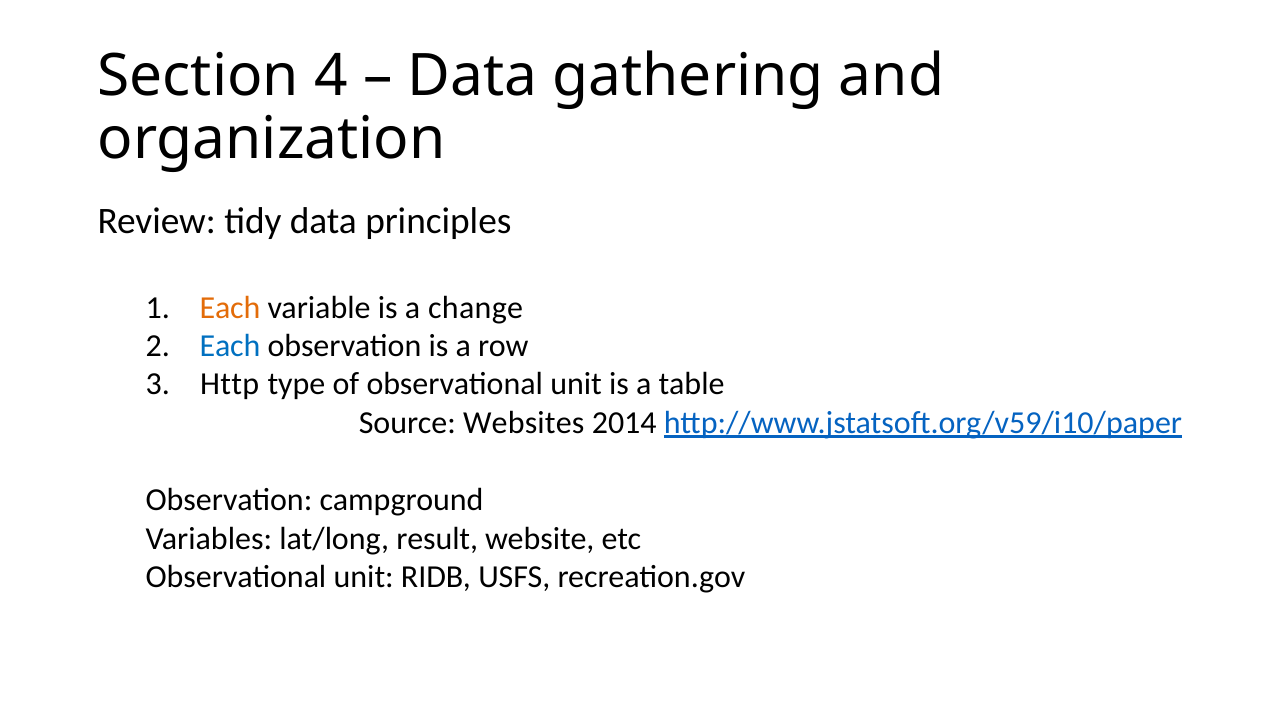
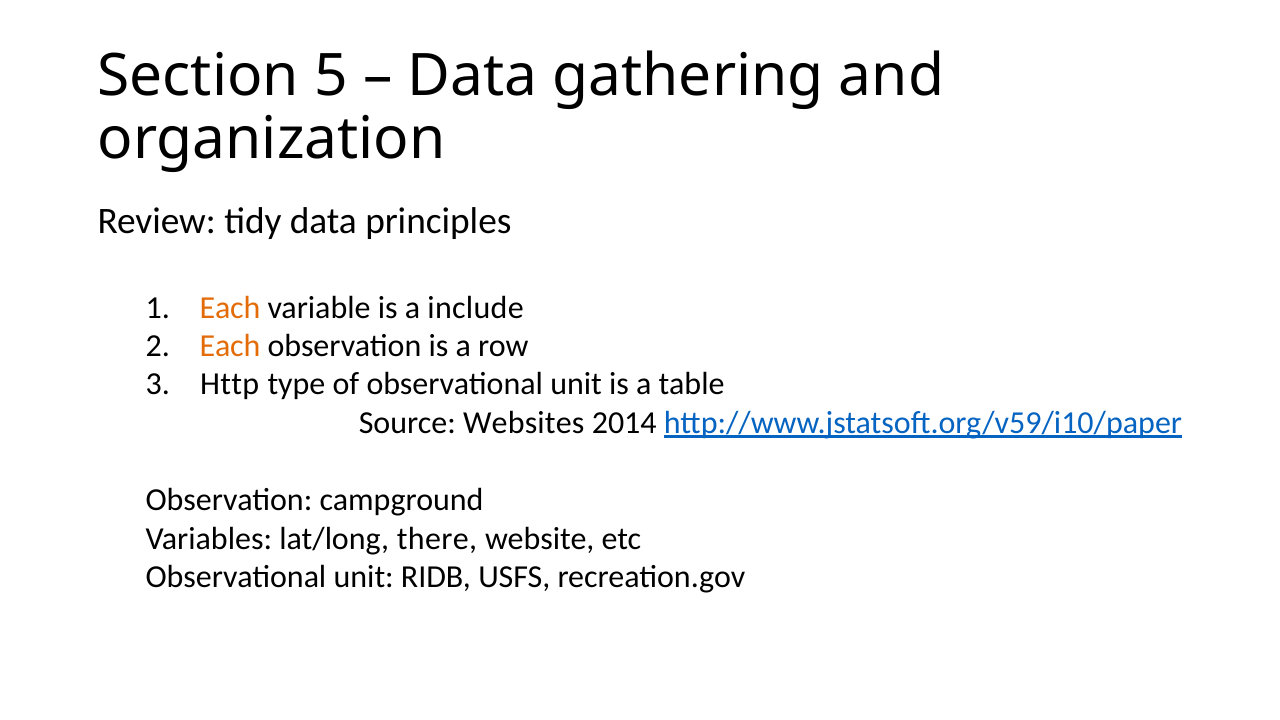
4: 4 -> 5
change: change -> include
Each at (230, 346) colour: blue -> orange
result: result -> there
